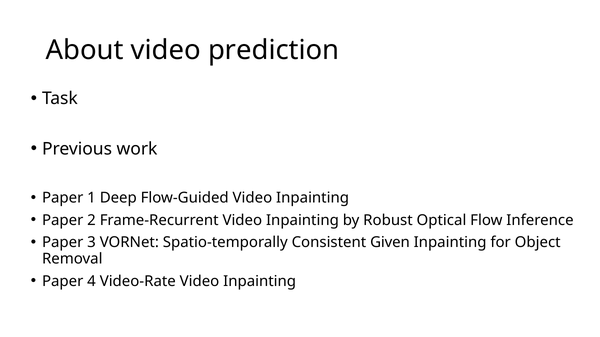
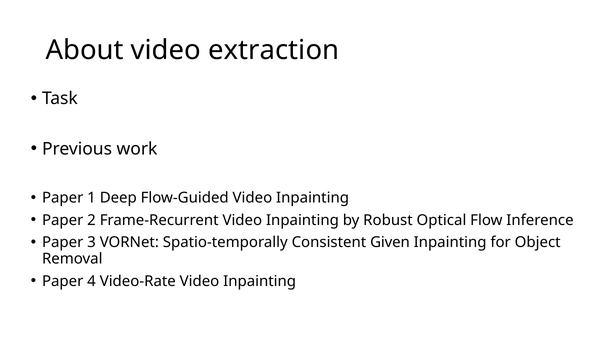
prediction: prediction -> extraction
